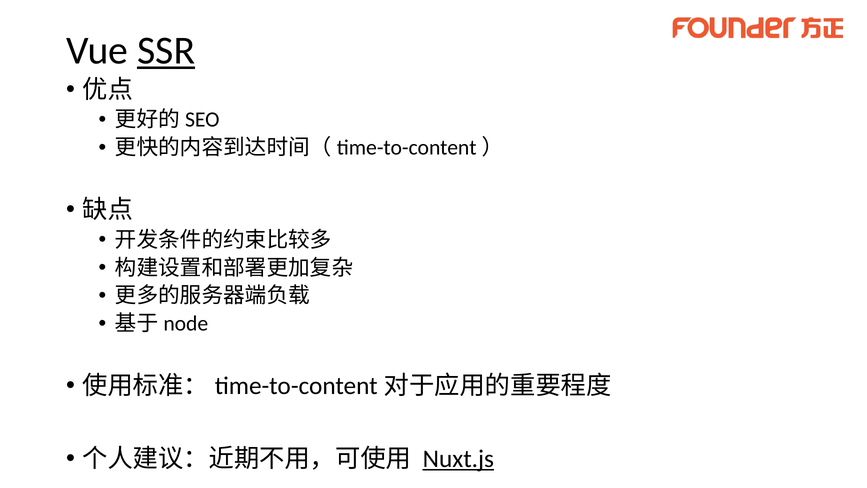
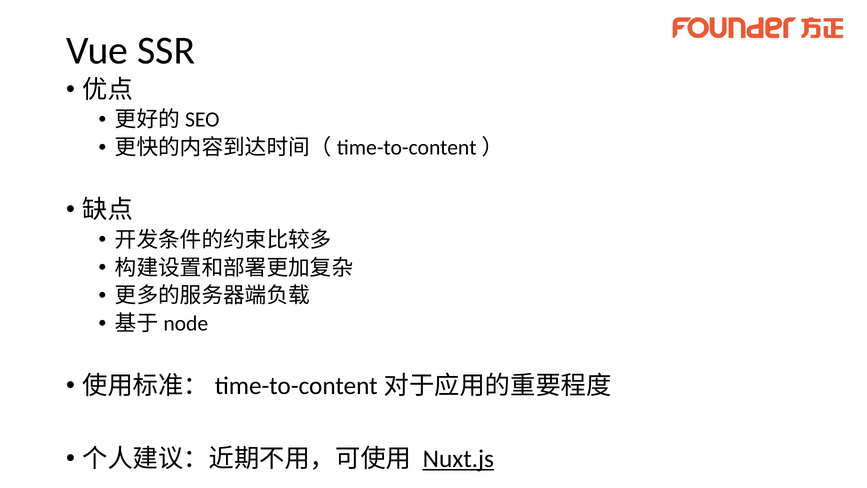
SSR underline: present -> none
